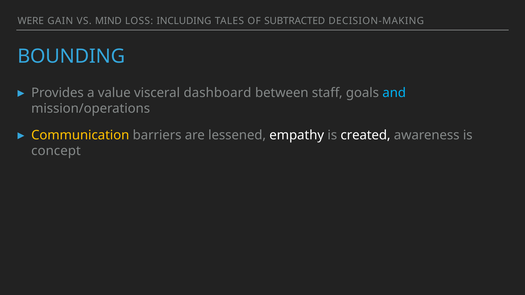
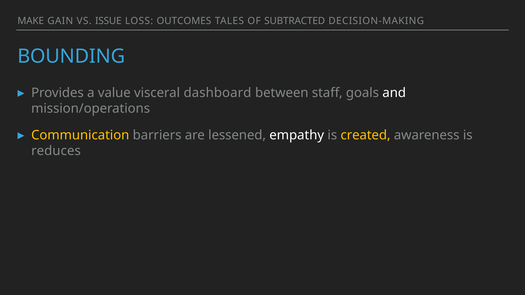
WERE: WERE -> MAKE
MIND: MIND -> ISSUE
INCLUDING: INCLUDING -> OUTCOMES
and colour: light blue -> white
created colour: white -> yellow
concept: concept -> reduces
